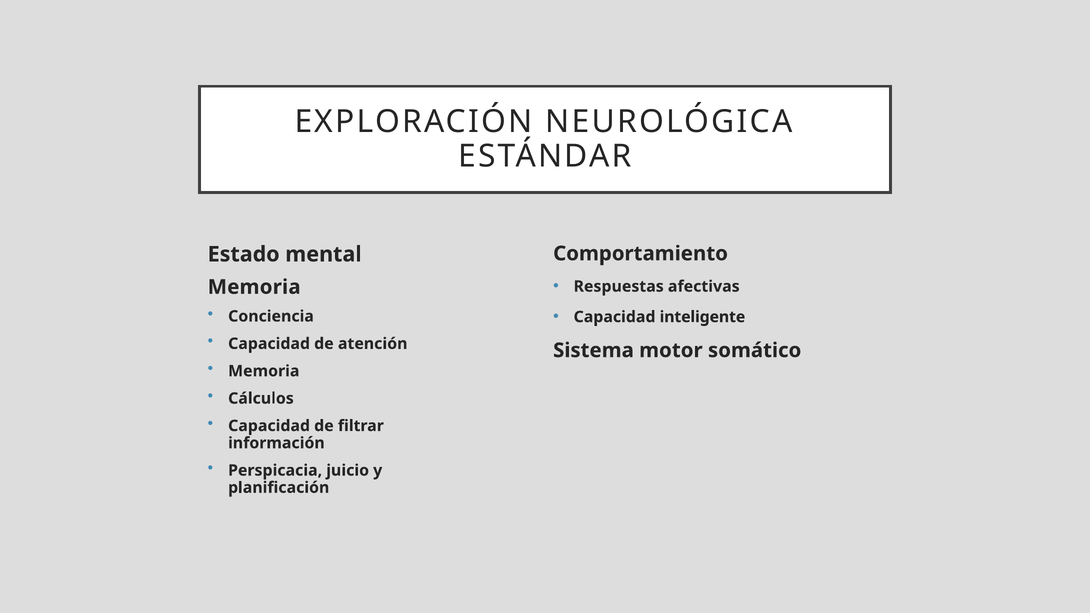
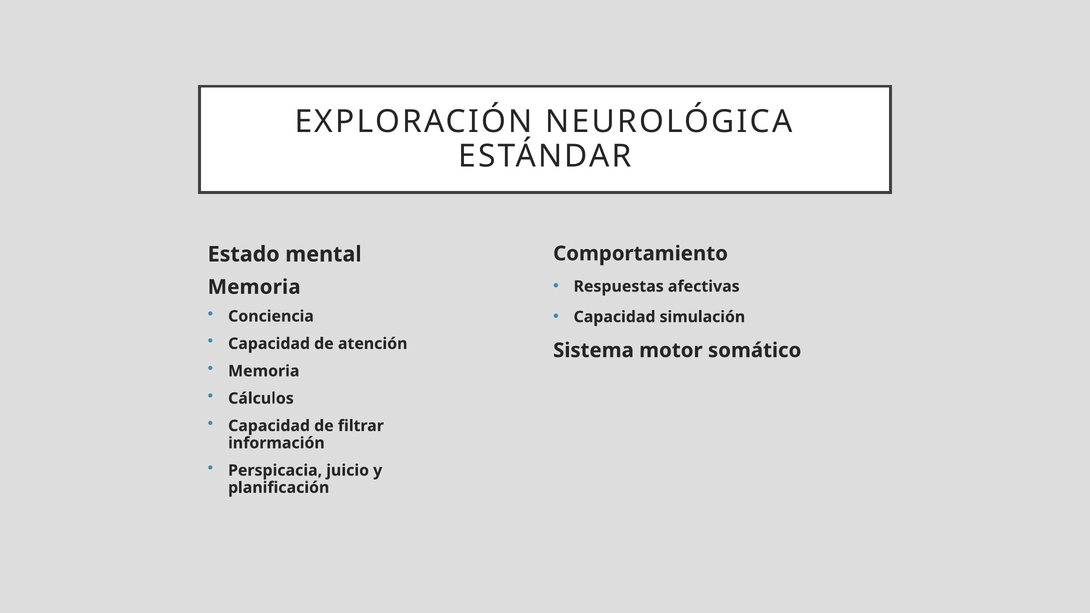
inteligente: inteligente -> simulación
